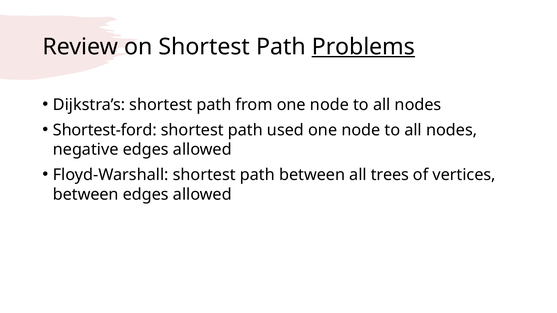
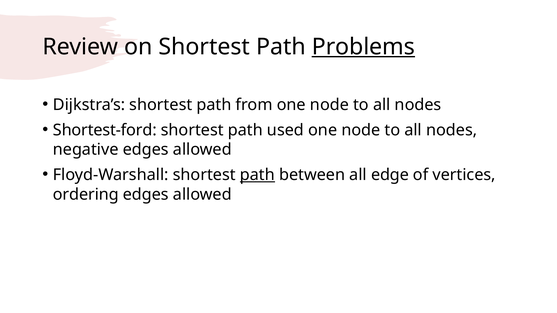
path at (257, 175) underline: none -> present
trees: trees -> edge
between at (86, 195): between -> ordering
